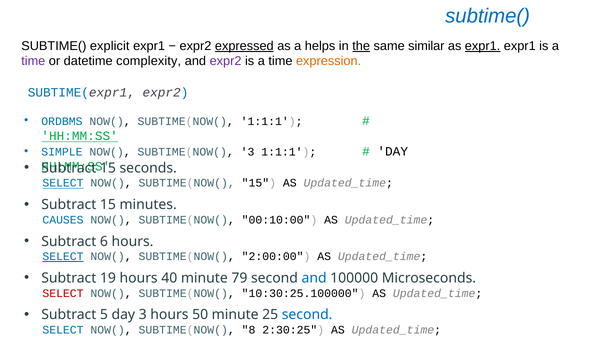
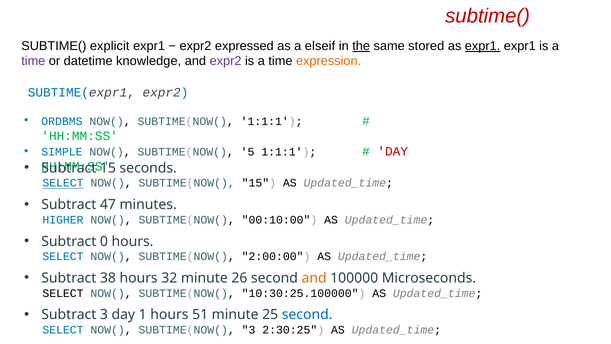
subtime( at (488, 16) colour: blue -> red
expressed underline: present -> none
helps: helps -> elseif
similar: similar -> stored
complexity: complexity -> knowledge
HH:MM:SS at (80, 136) underline: present -> none
SUBTIME(NOW( 3: 3 -> 5
DAY at (393, 151) colour: black -> red
15 at (108, 205): 15 -> 47
CAUSES: CAUSES -> HIGHER
6: 6 -> 0
SELECT at (63, 256) underline: present -> none
19: 19 -> 38
40: 40 -> 32
79: 79 -> 26
and at (314, 278) colour: blue -> orange
SELECT at (63, 293) colour: red -> black
Subtract 5: 5 -> 3
day 3: 3 -> 1
50: 50 -> 51
SUBTIME(NOW( 8: 8 -> 3
